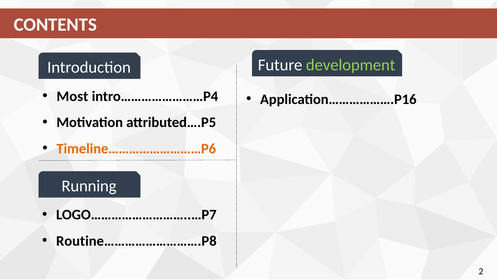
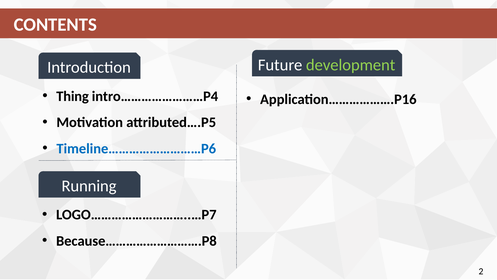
Most: Most -> Thing
Timeline………………………P6 colour: orange -> blue
Routine……………………….P8: Routine……………………….P8 -> Because……………………….P8
